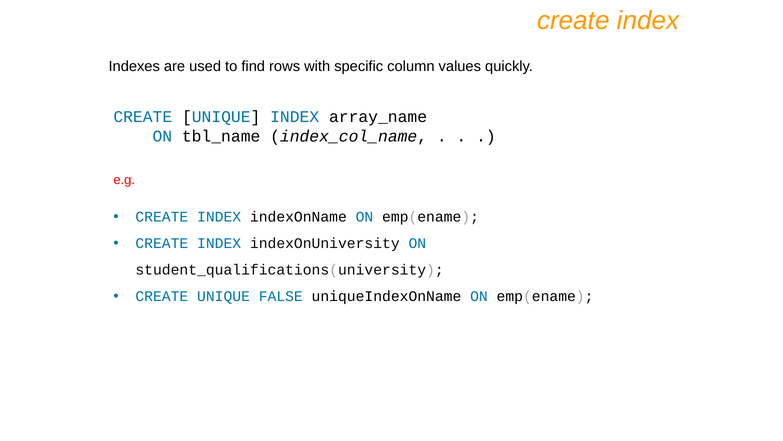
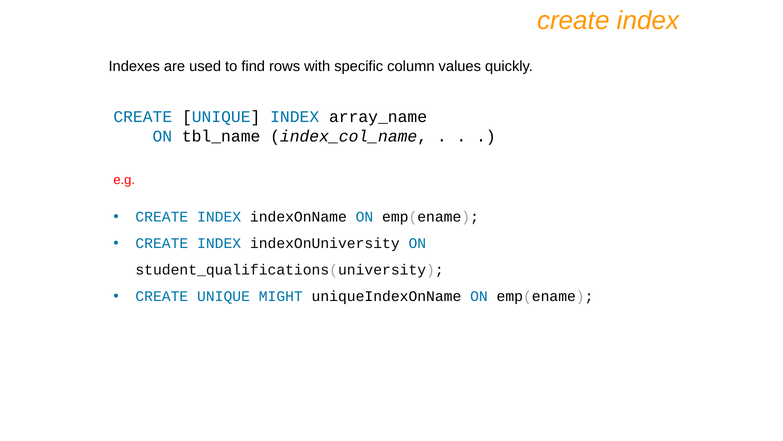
FALSE: FALSE -> MIGHT
